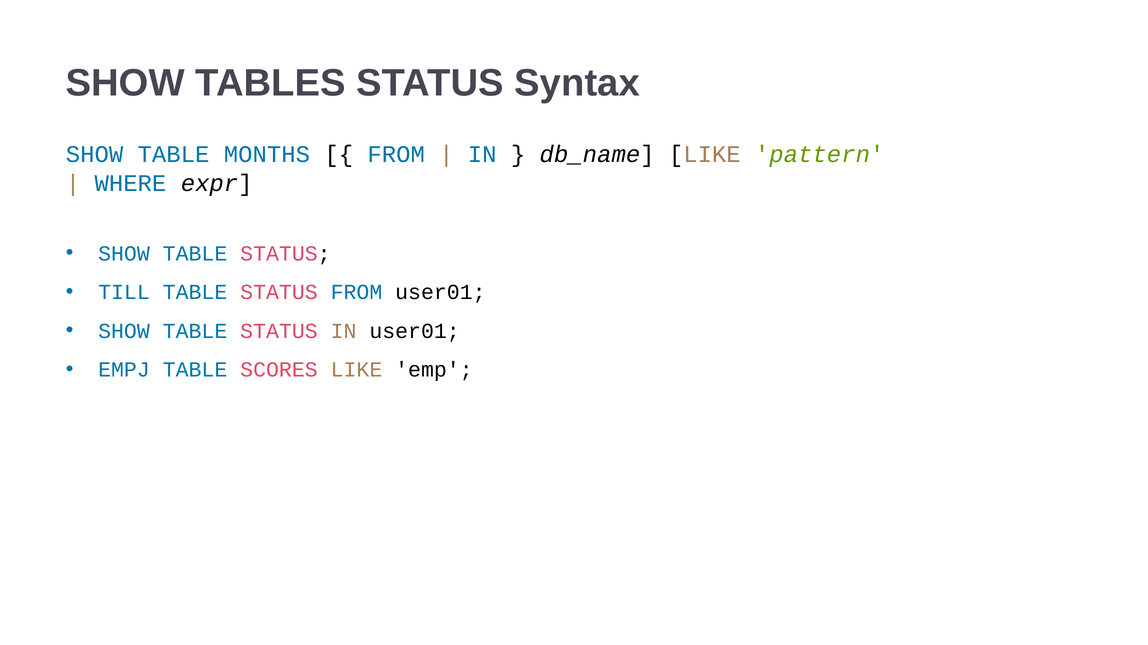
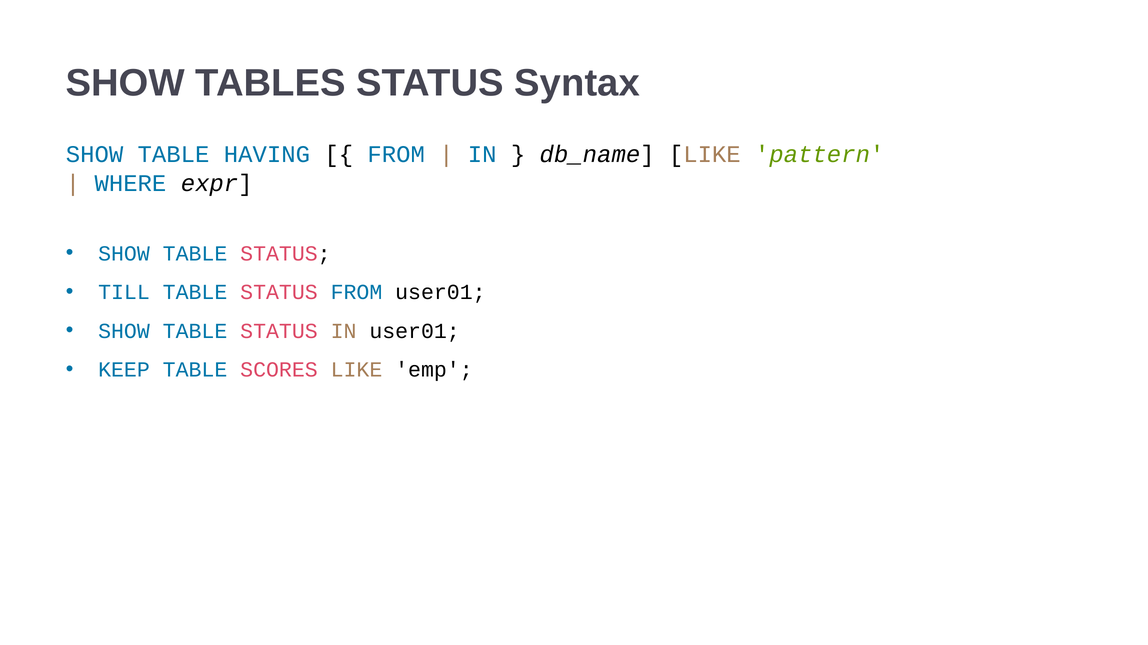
MONTHS: MONTHS -> HAVING
EMPJ: EMPJ -> KEEP
